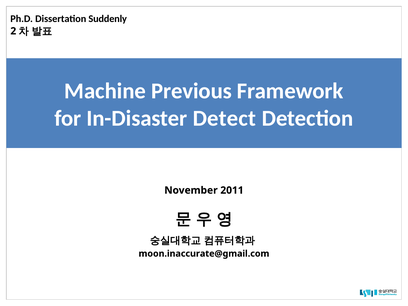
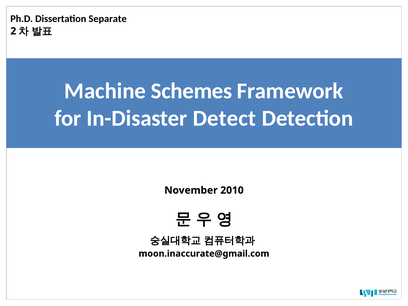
Suddenly: Suddenly -> Separate
Previous: Previous -> Schemes
2011: 2011 -> 2010
